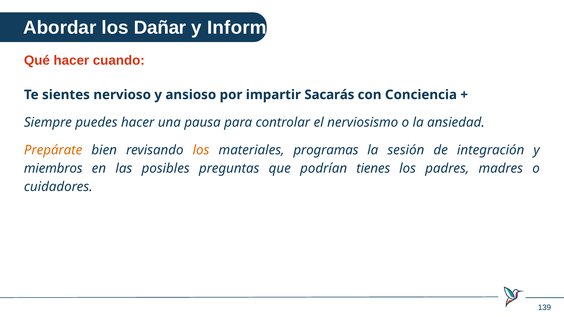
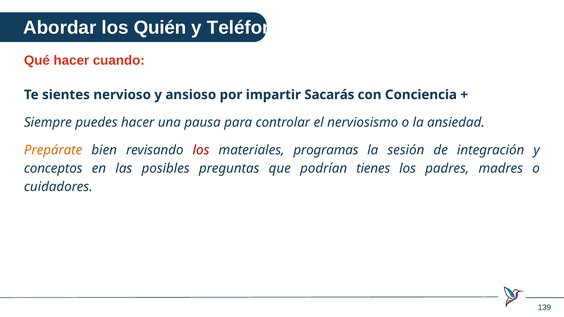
Dañar: Dañar -> Quién
Informar: Informar -> Teléfono
los at (201, 150) colour: orange -> red
miembros: miembros -> conceptos
